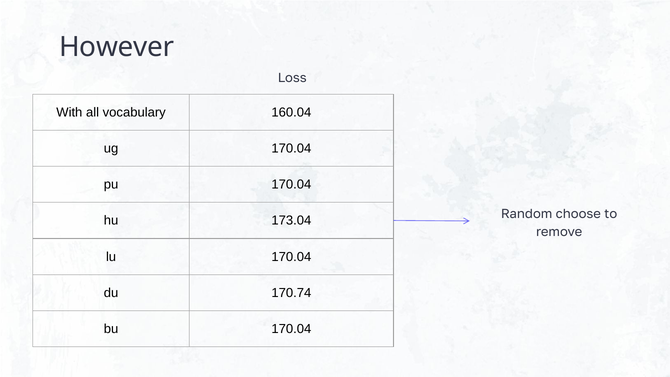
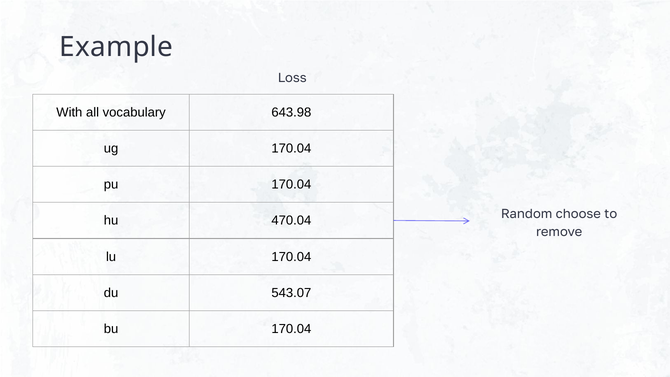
However: However -> Example
160.04: 160.04 -> 643.98
173.04: 173.04 -> 470.04
170.74: 170.74 -> 543.07
